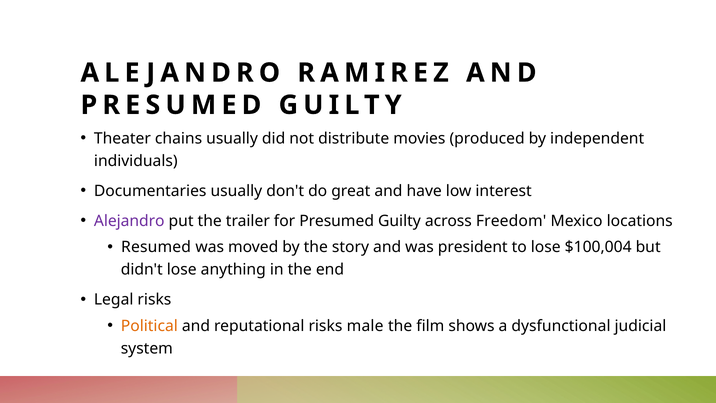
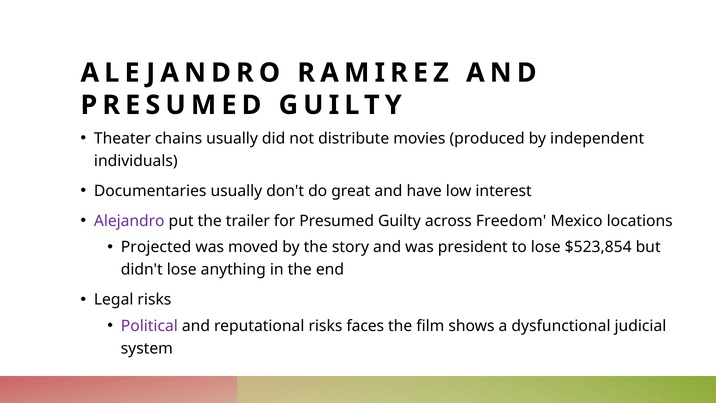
Resumed: Resumed -> Projected
$100,004: $100,004 -> $523,854
Political colour: orange -> purple
male: male -> faces
